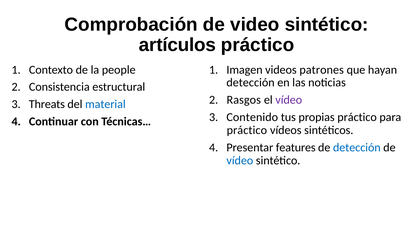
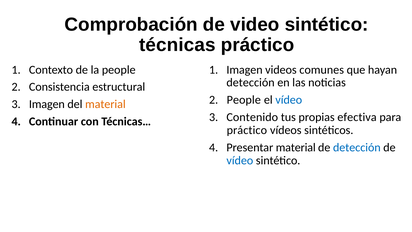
artículos: artículos -> técnicas
patrones: patrones -> comunes
Rasgos at (244, 100): Rasgos -> People
vídeo at (289, 100) colour: purple -> blue
Threats at (47, 104): Threats -> Imagen
material at (105, 104) colour: blue -> orange
propias práctico: práctico -> efectiva
Presentar features: features -> material
